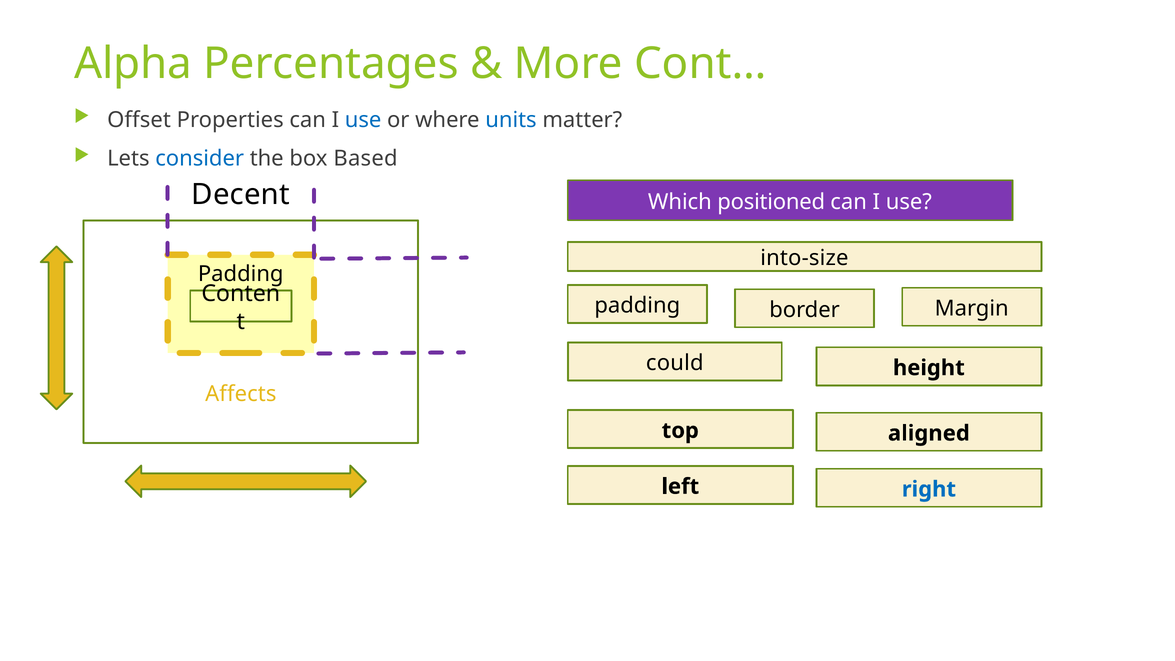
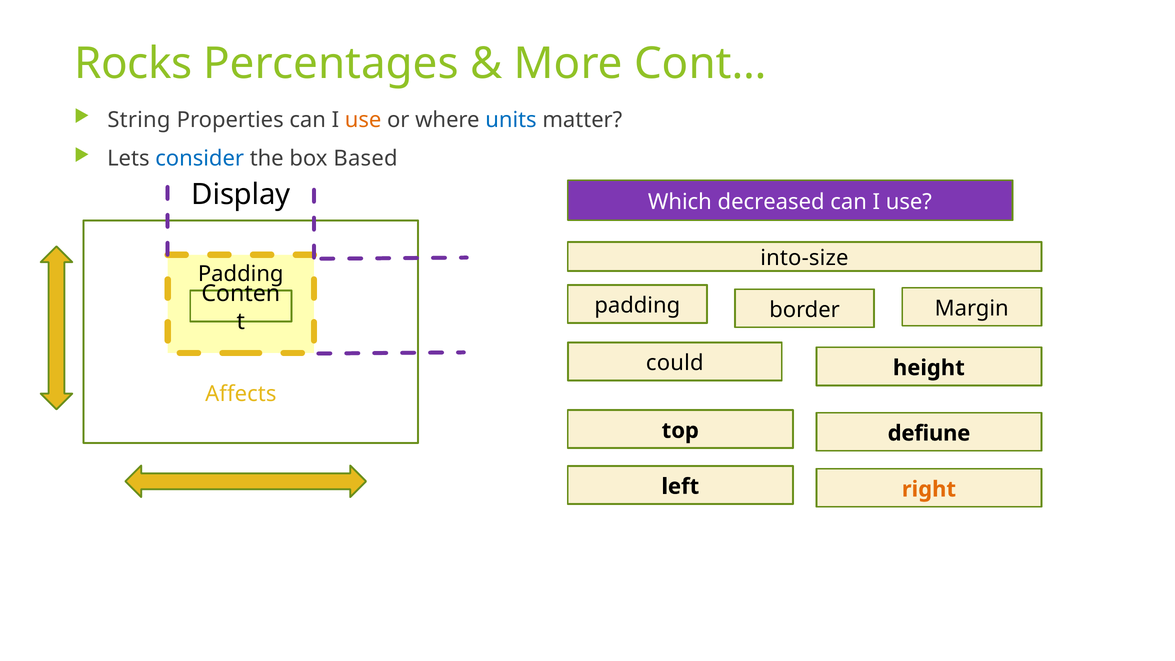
Alpha: Alpha -> Rocks
Offset: Offset -> String
use at (363, 120) colour: blue -> orange
Decent: Decent -> Display
positioned: positioned -> decreased
aligned: aligned -> defiune
right colour: blue -> orange
